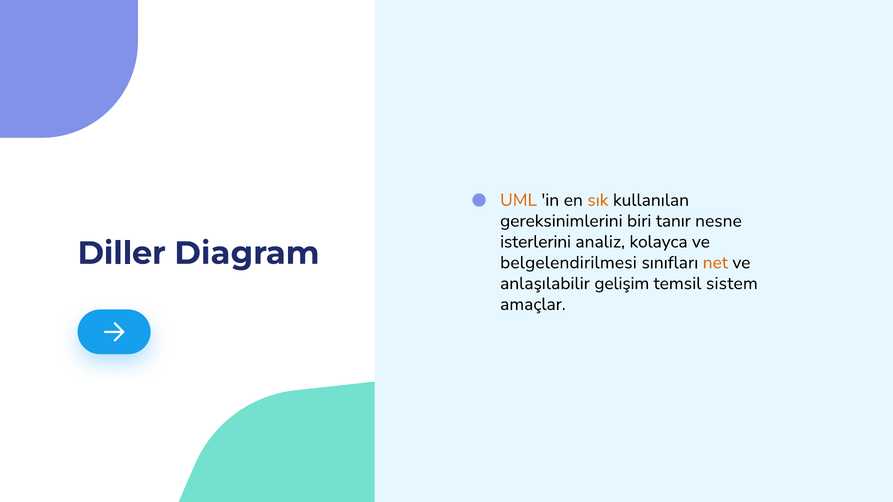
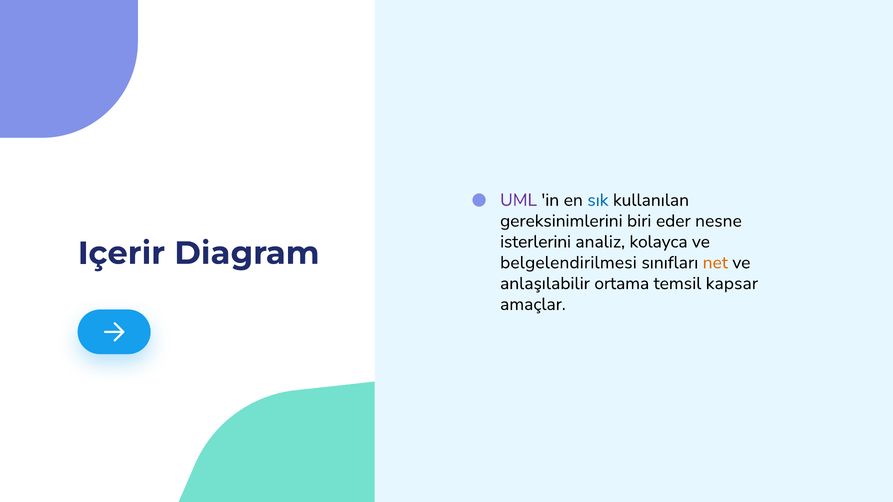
UML colour: orange -> purple
sık colour: orange -> blue
tanır: tanır -> eder
Diller: Diller -> Içerir
gelişim: gelişim -> ortama
sistem: sistem -> kapsar
